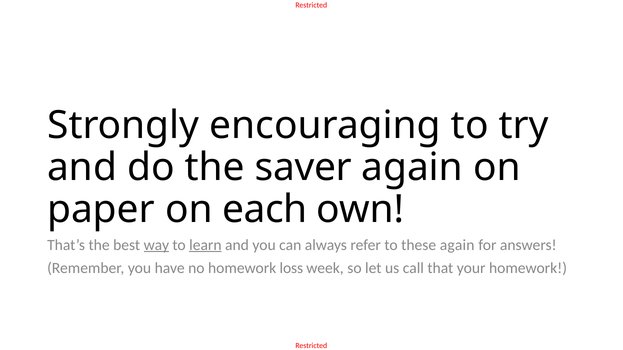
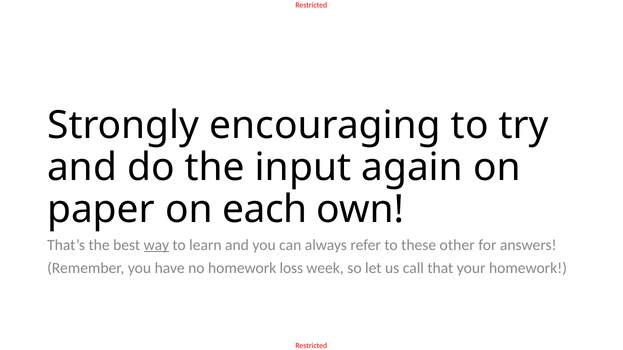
saver: saver -> input
learn underline: present -> none
these again: again -> other
